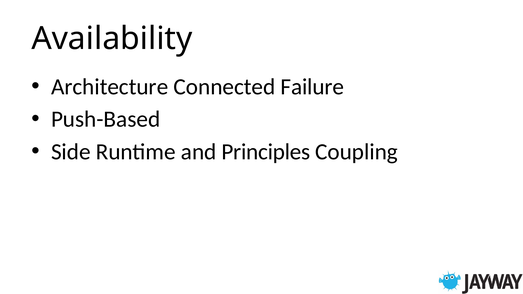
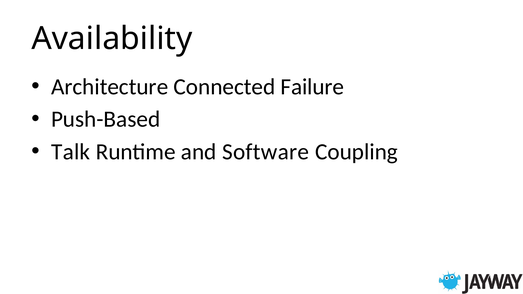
Side: Side -> Talk
Principles: Principles -> Software
